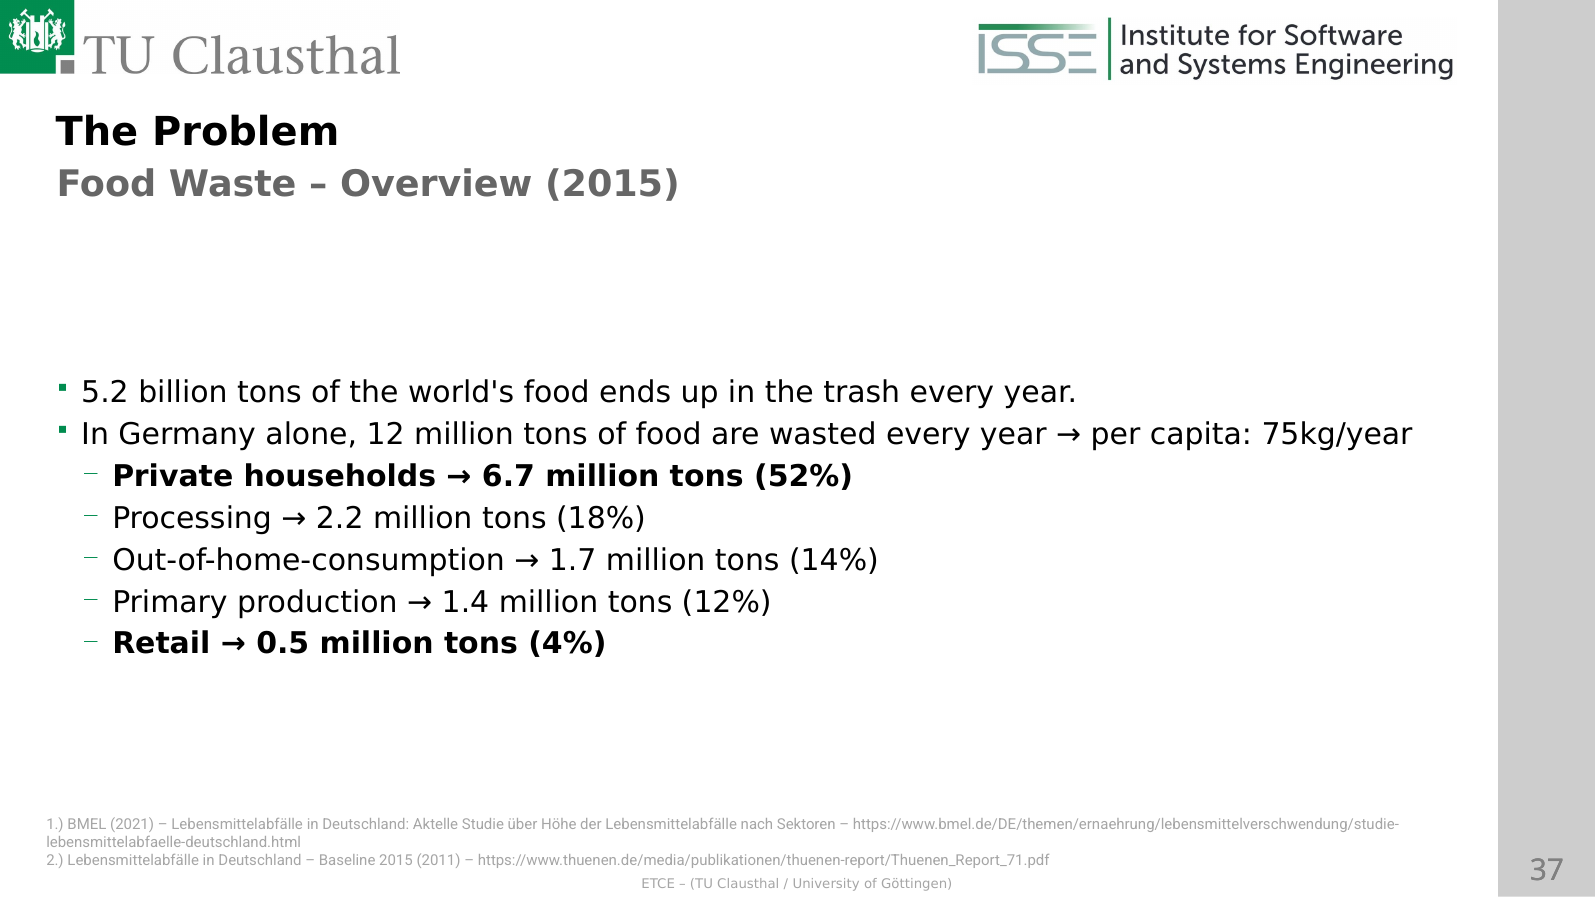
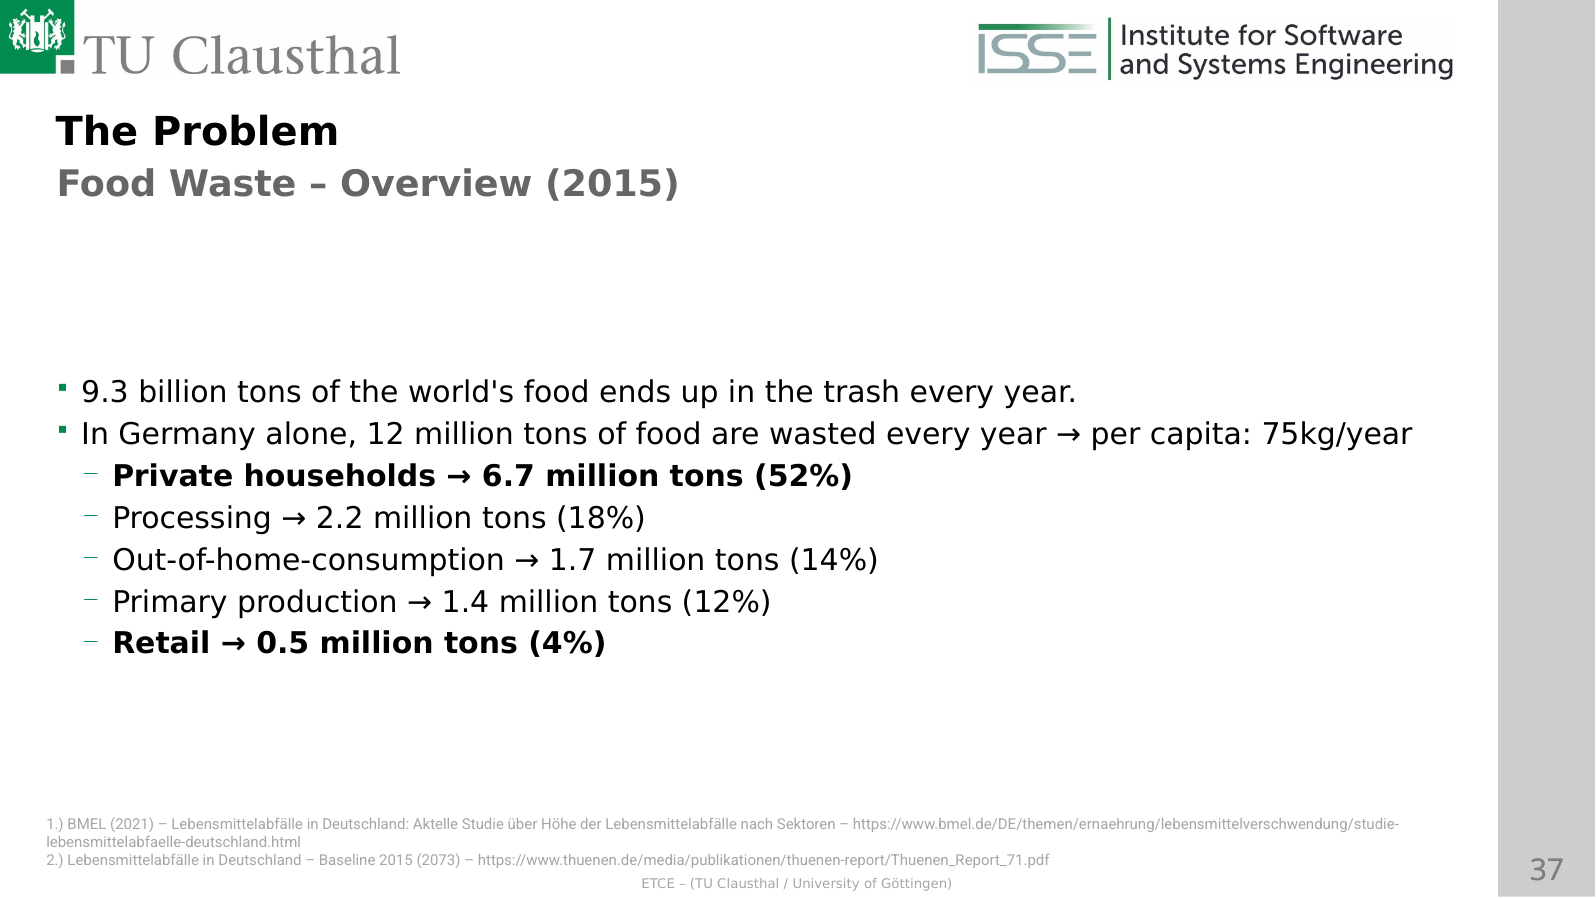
5.2: 5.2 -> 9.3
2011: 2011 -> 2073
